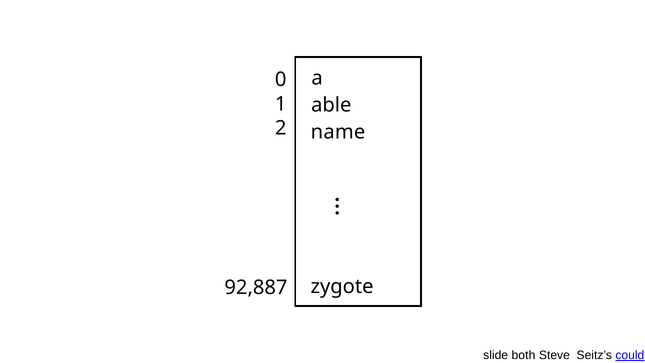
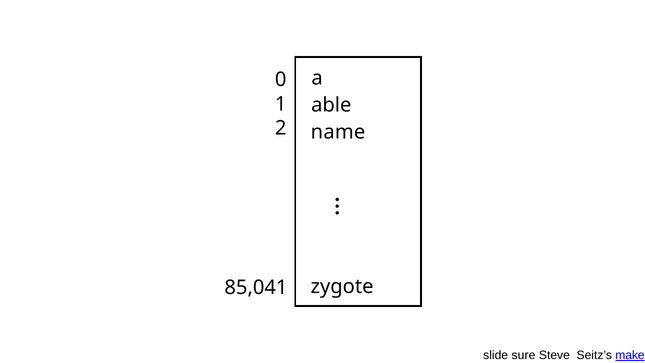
92,887: 92,887 -> 85,041
both: both -> sure
could: could -> make
